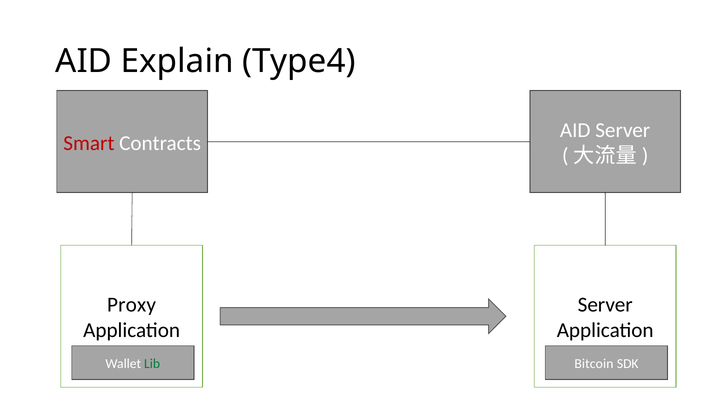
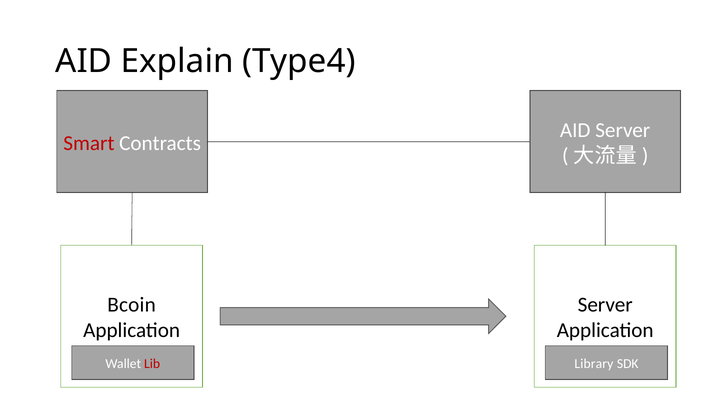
Proxy: Proxy -> Bcoin
Lib colour: green -> red
Bitcoin: Bitcoin -> Library
